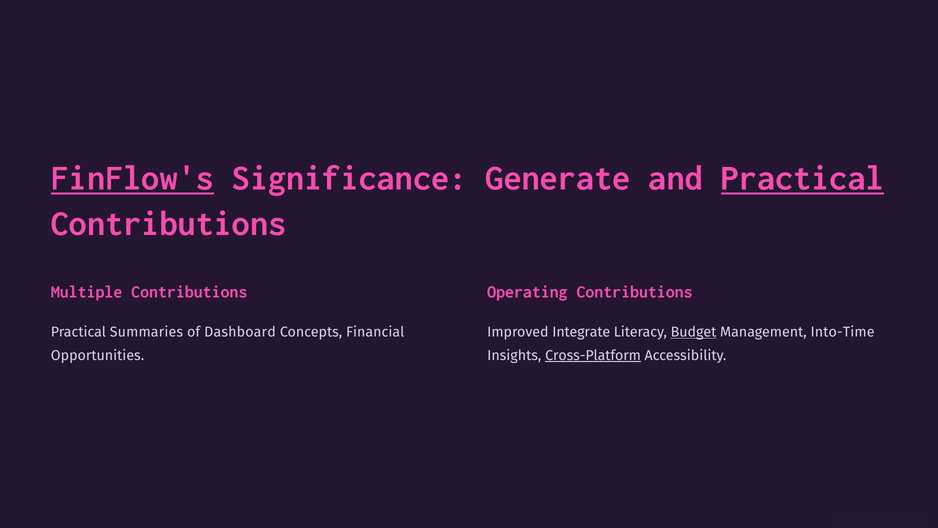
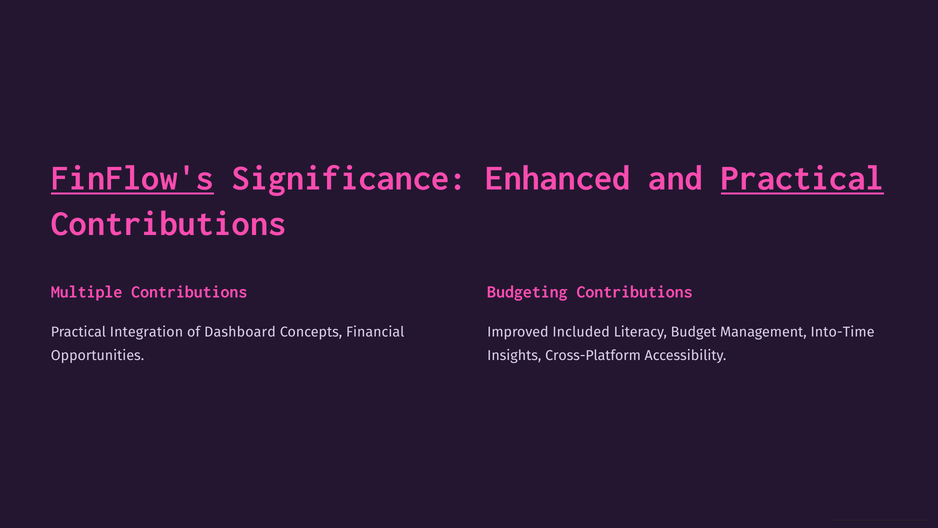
Generate: Generate -> Enhanced
Operating: Operating -> Budgeting
Summaries: Summaries -> Integration
Integrate: Integrate -> Included
Budget underline: present -> none
Cross-Platform underline: present -> none
